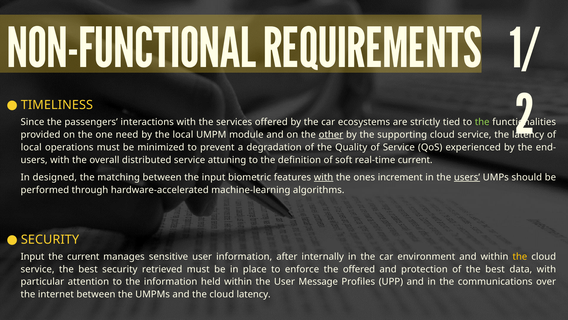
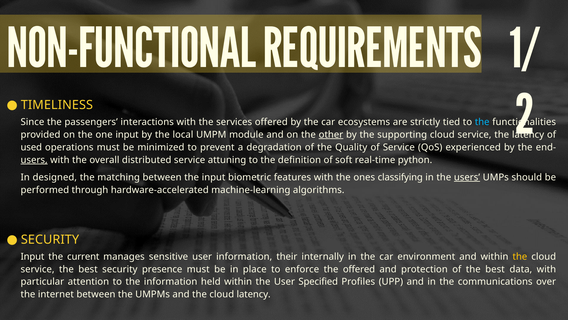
the at (482, 122) colour: light green -> light blue
one need: need -> input
local at (31, 147): local -> used
users at (34, 160) underline: none -> present
real-time current: current -> python
with at (324, 177) underline: present -> none
increment: increment -> classifying
after: after -> their
retrieved: retrieved -> presence
Message: Message -> Specified
